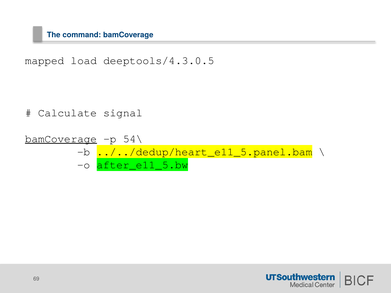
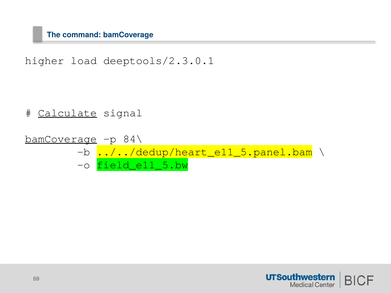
mapped: mapped -> higher
deeptools/4.3.0.5: deeptools/4.3.0.5 -> deeptools/2.3.0.1
Calculate underline: none -> present
54\: 54\ -> 84\
after_e11_5.bw: after_e11_5.bw -> field_e11_5.bw
